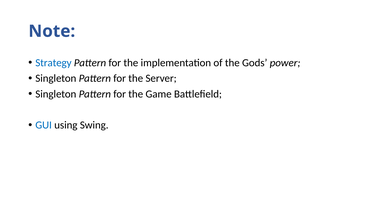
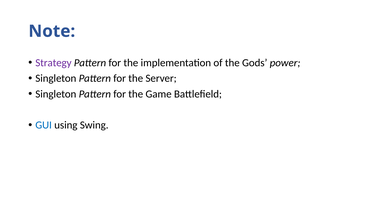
Strategy colour: blue -> purple
